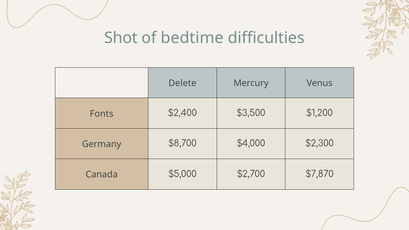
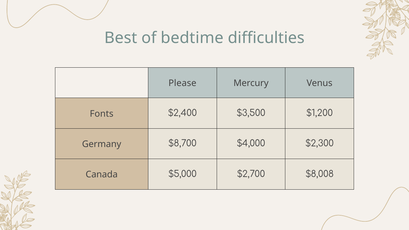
Shot: Shot -> Best
Delete: Delete -> Please
$7,870: $7,870 -> $8,008
